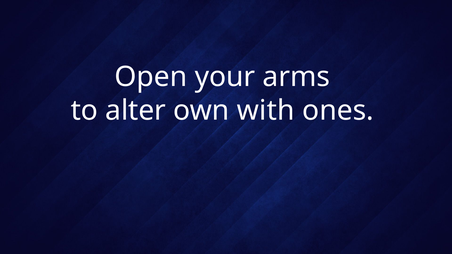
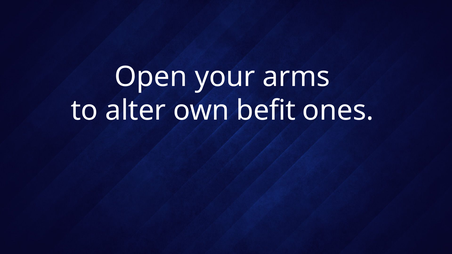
with: with -> befit
